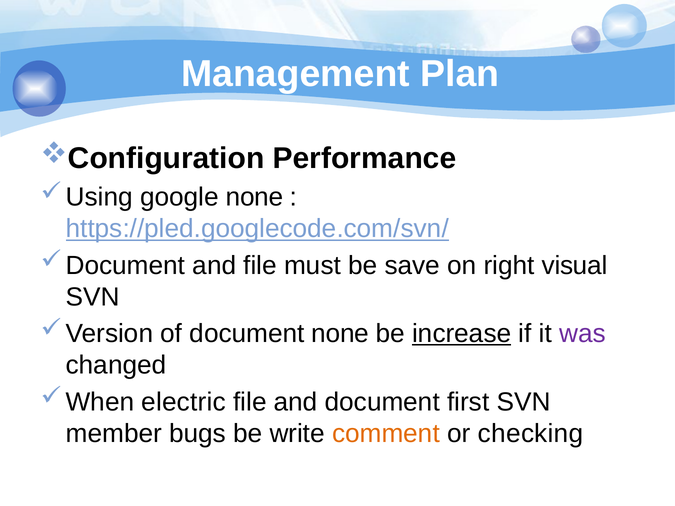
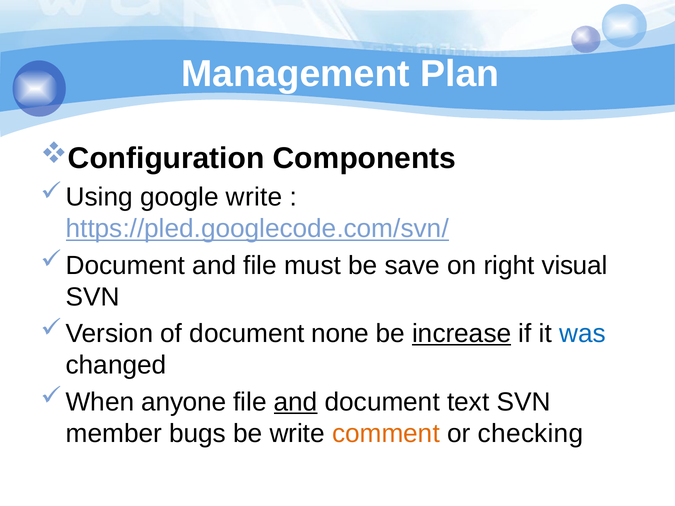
Performance: Performance -> Components
google none: none -> write
was colour: purple -> blue
electric: electric -> anyone
and at (296, 402) underline: none -> present
first: first -> text
